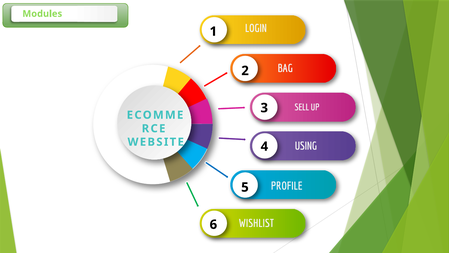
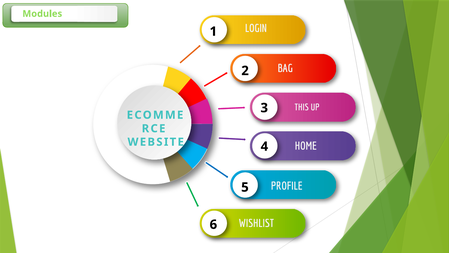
SELL: SELL -> THIS
USING: USING -> HOME
